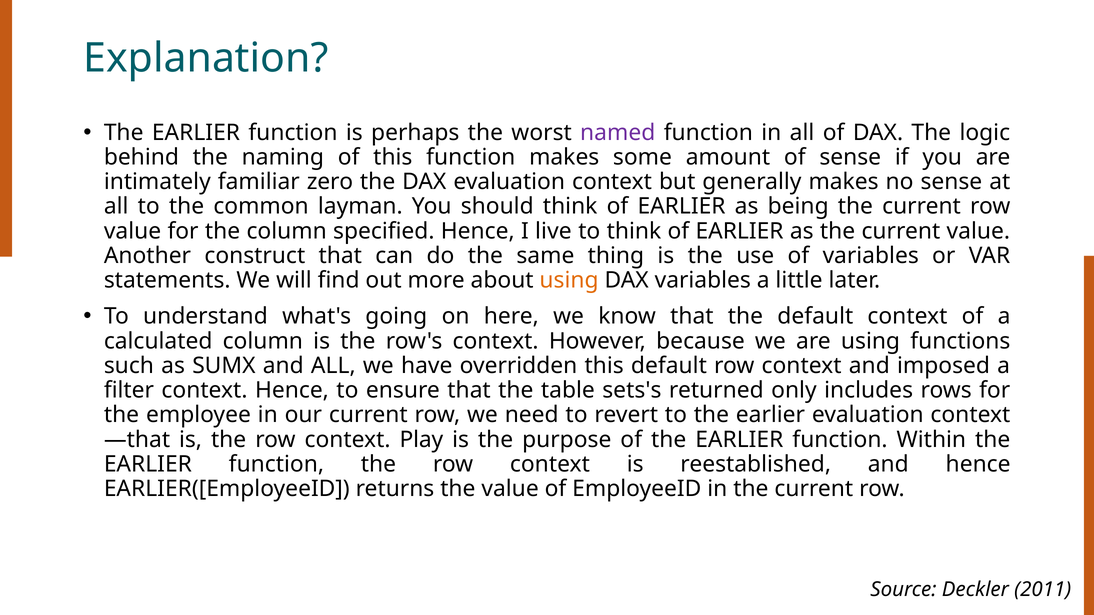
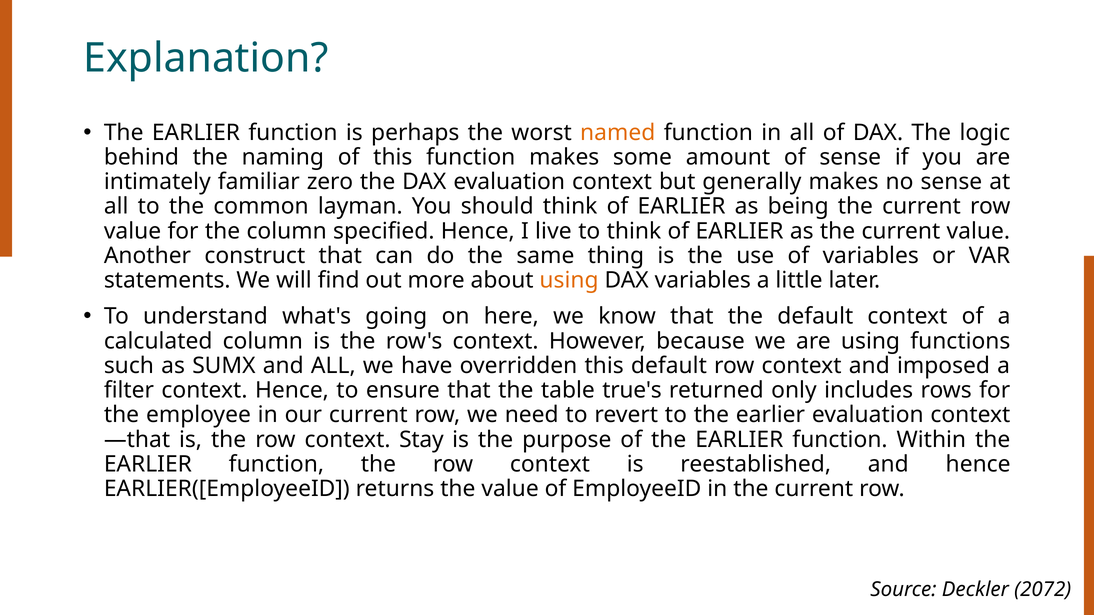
named colour: purple -> orange
sets's: sets's -> true's
Play: Play -> Stay
2011: 2011 -> 2072
